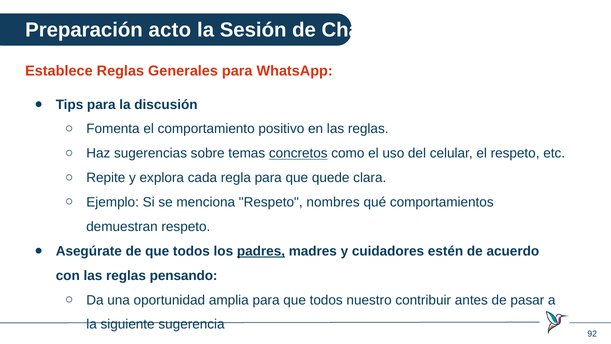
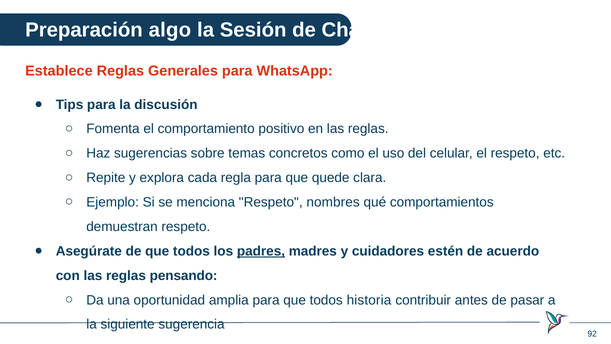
acto: acto -> algo
concretos underline: present -> none
nuestro: nuestro -> historia
